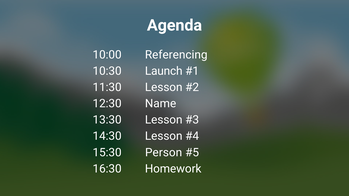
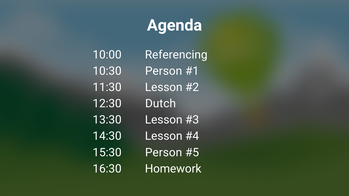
10:30 Launch: Launch -> Person
Name: Name -> Dutch
